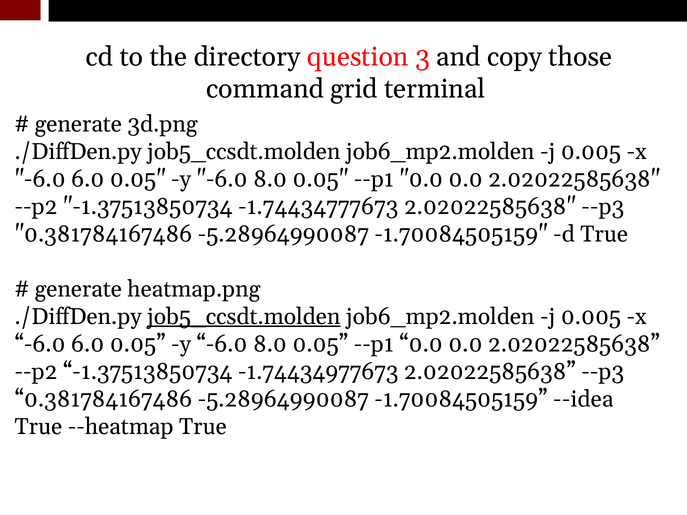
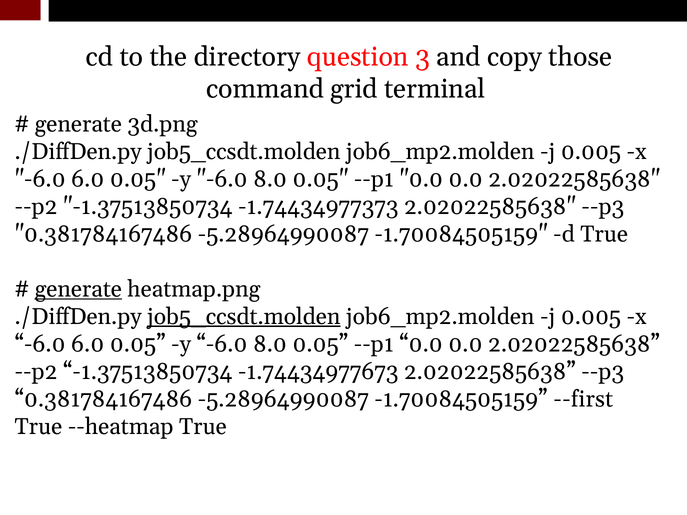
-1.74434777673: -1.74434777673 -> -1.74434977373
generate at (78, 289) underline: none -> present
--idea: --idea -> --first
